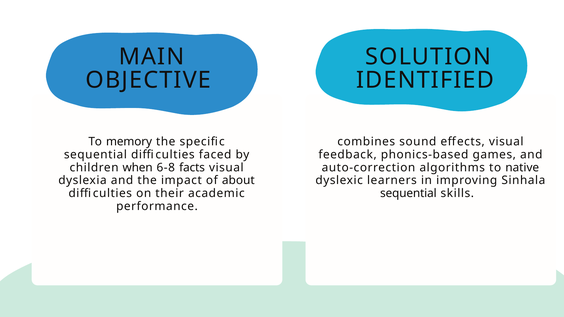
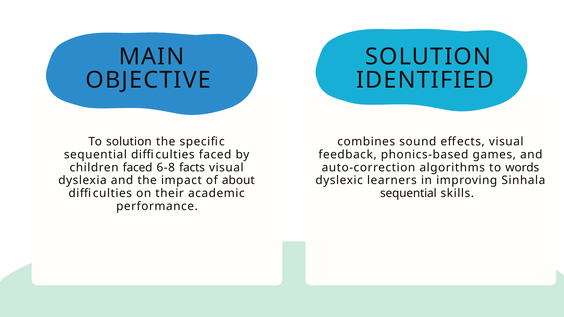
To memory: memory -> solution
children when: when -> faced
native: native -> words
